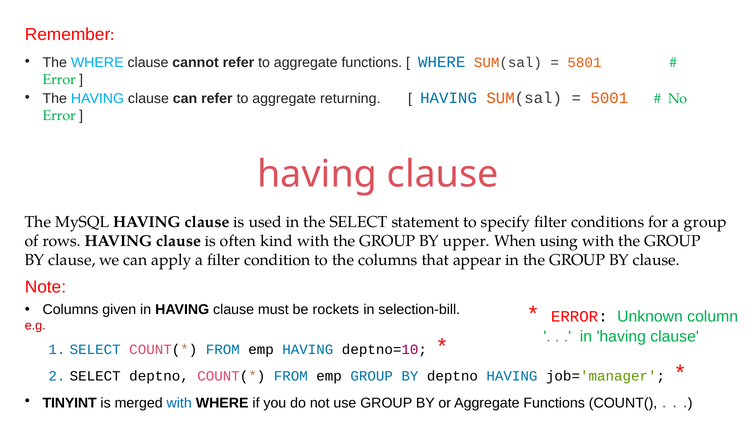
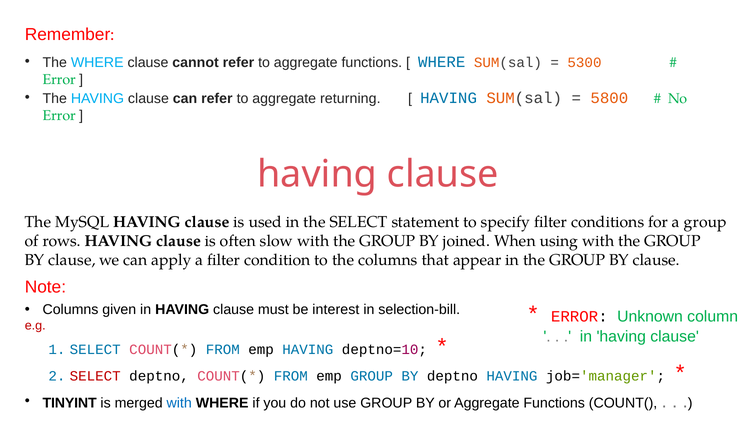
5801: 5801 -> 5300
5001: 5001 -> 5800
kind: kind -> slow
upper: upper -> joined
rockets: rockets -> interest
SELECT at (95, 376) colour: black -> red
